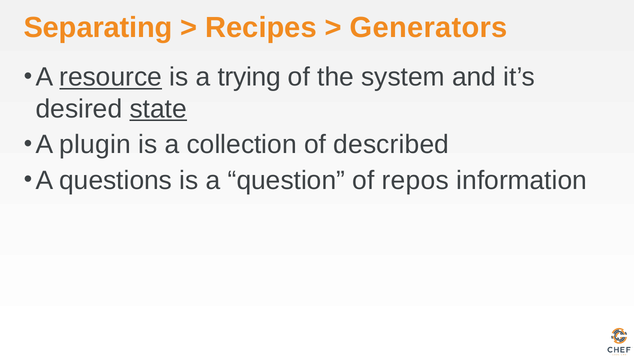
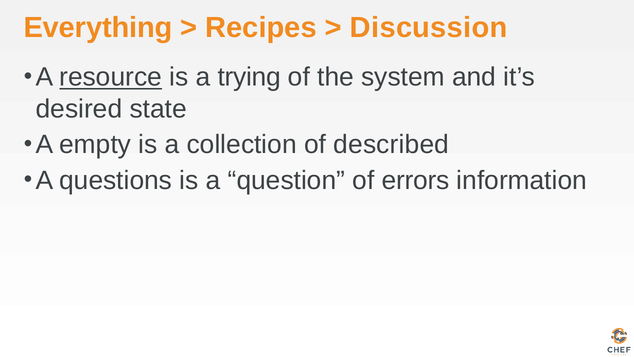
Separating: Separating -> Everything
Generators: Generators -> Discussion
state underline: present -> none
plugin: plugin -> empty
repos: repos -> errors
